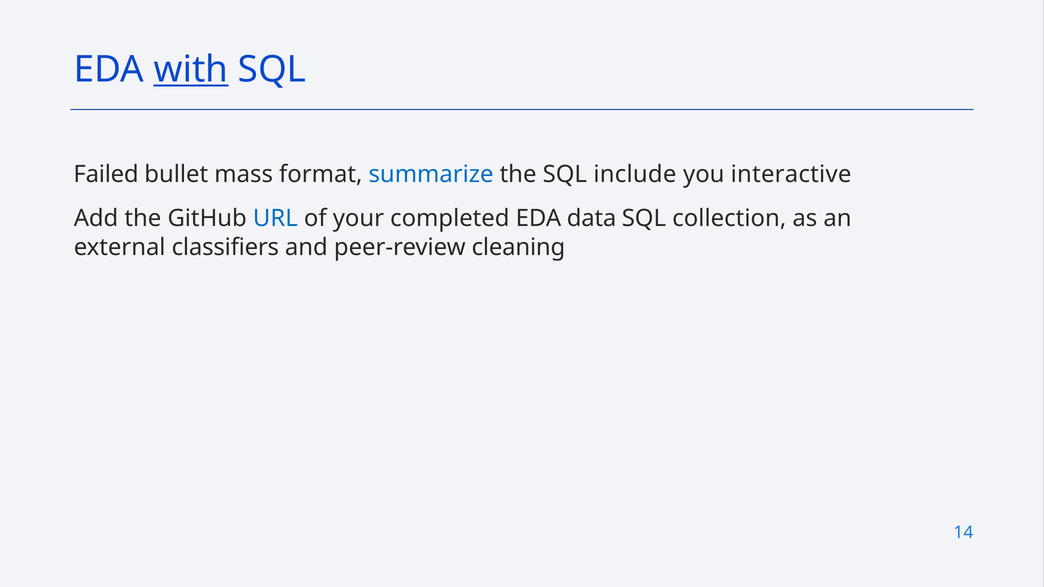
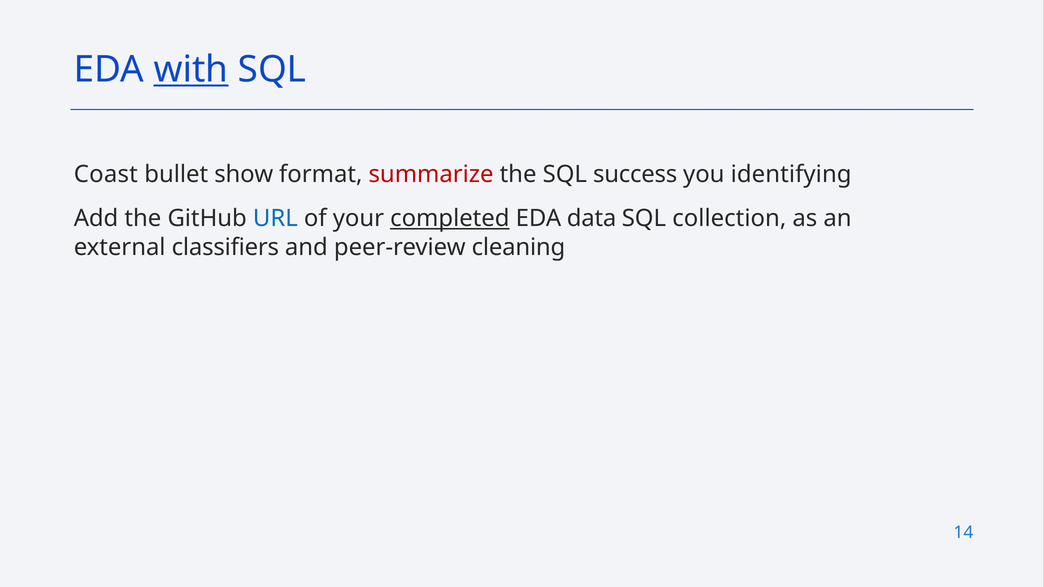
Failed: Failed -> Coast
mass: mass -> show
summarize colour: blue -> red
include: include -> success
interactive: interactive -> identifying
completed underline: none -> present
